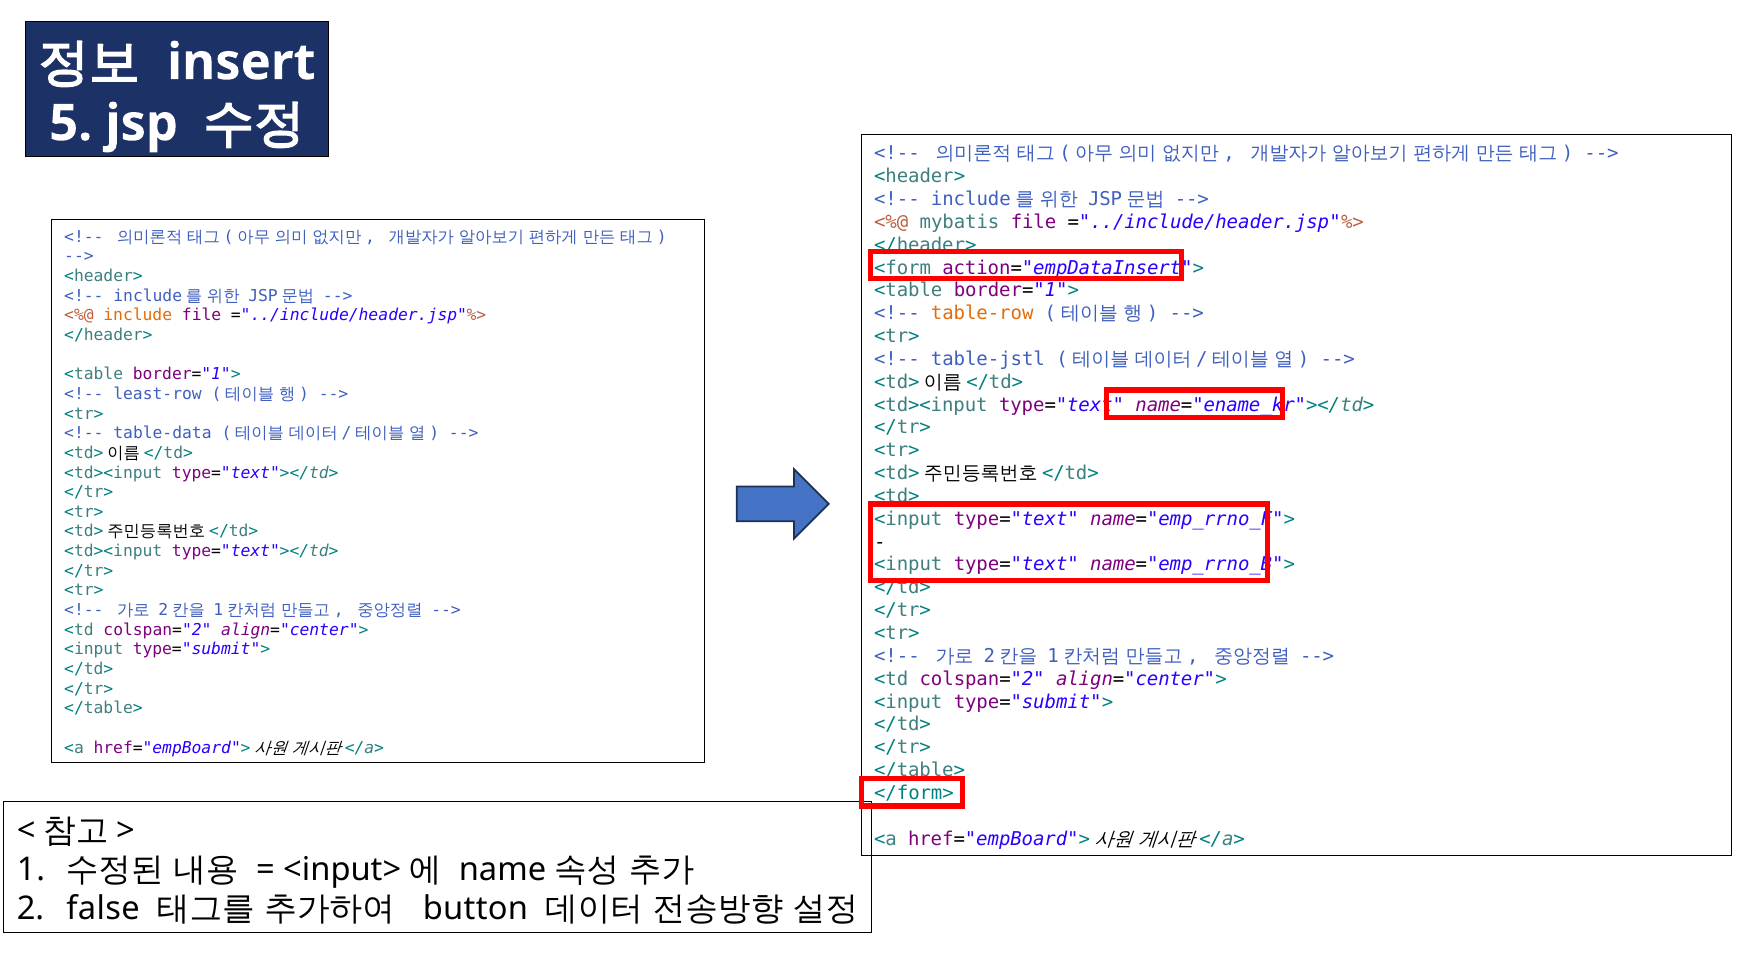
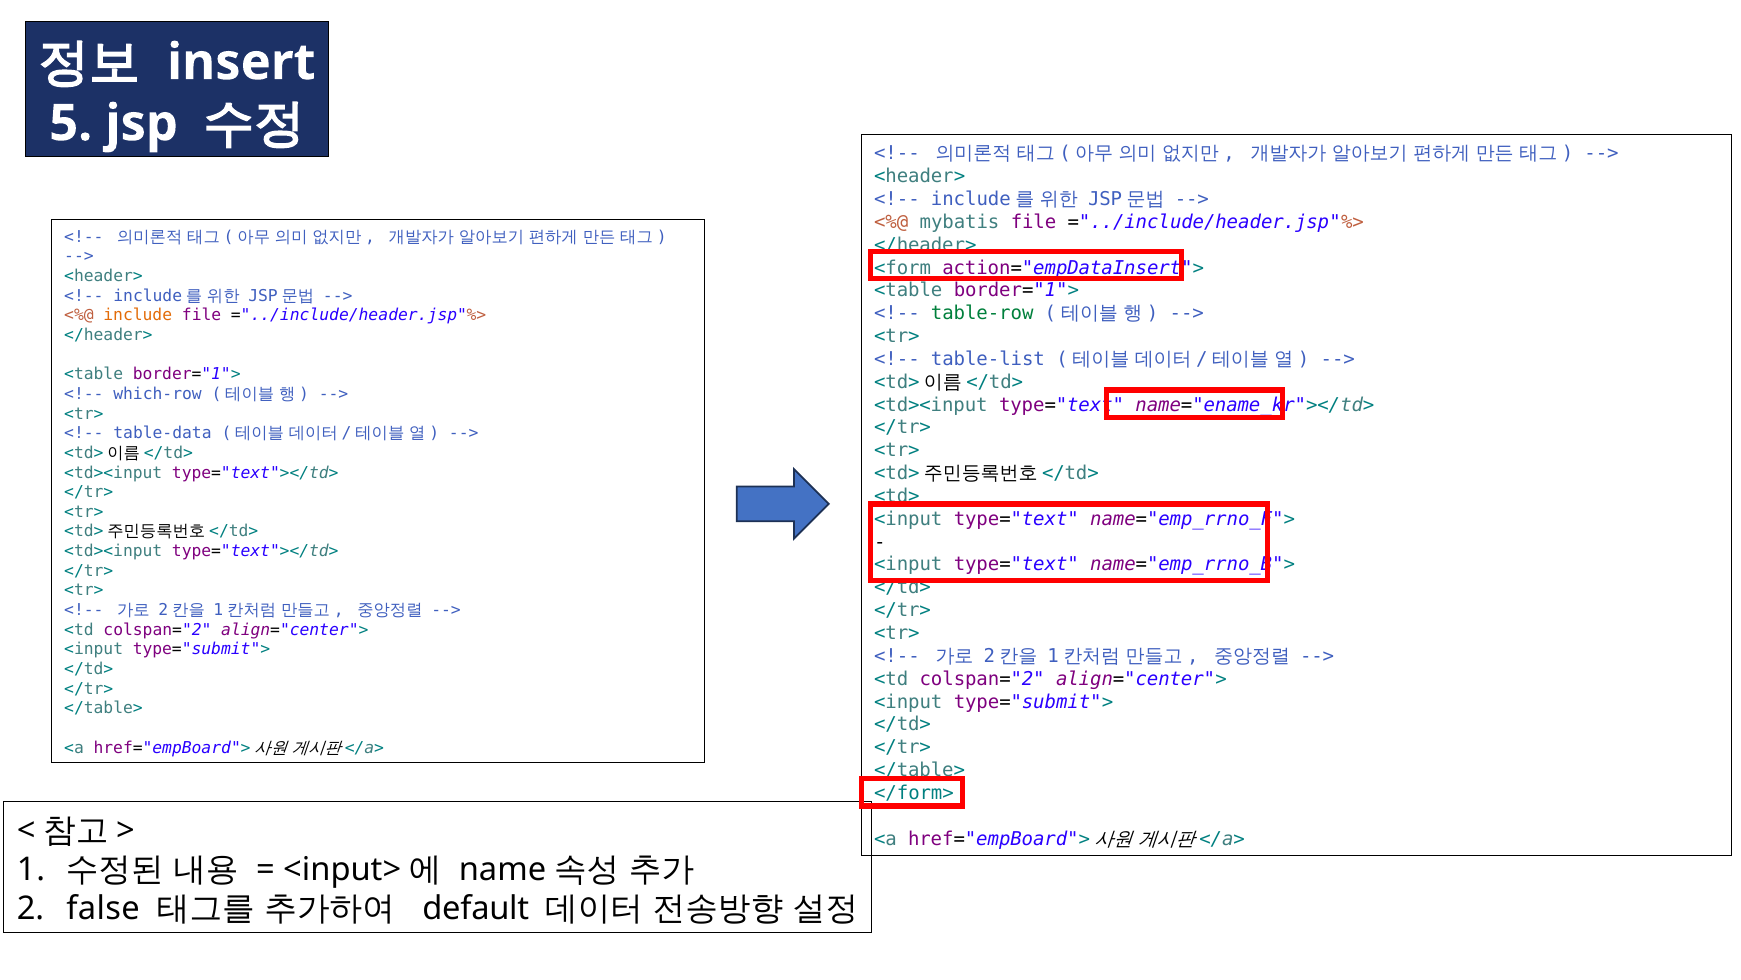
table-row colour: orange -> green
table-jstl: table-jstl -> table-list
least-row: least-row -> which-row
button: button -> default
